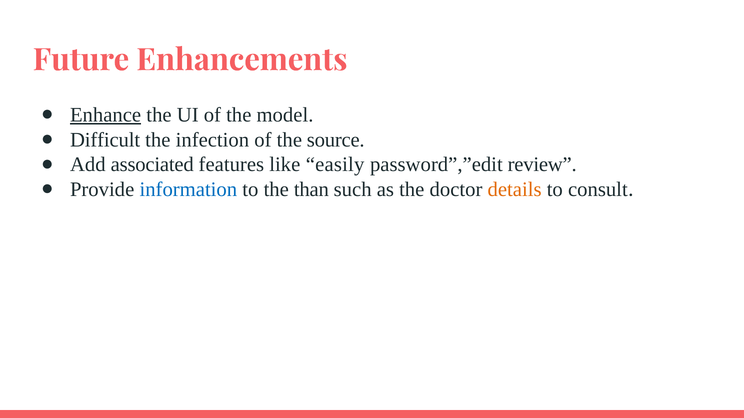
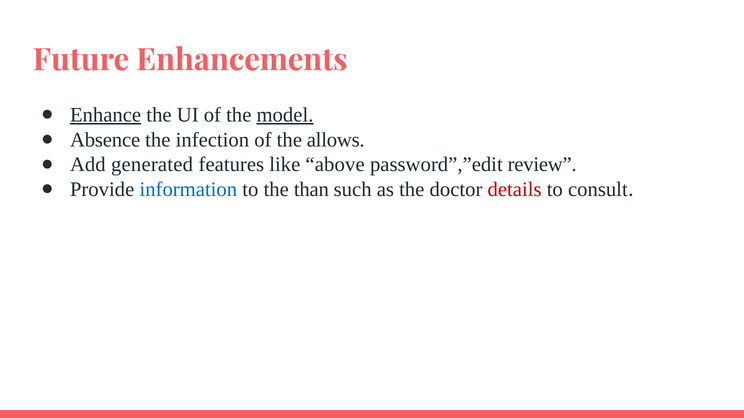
model underline: none -> present
Difficult: Difficult -> Absence
source: source -> allows
associated: associated -> generated
easily: easily -> above
details colour: orange -> red
